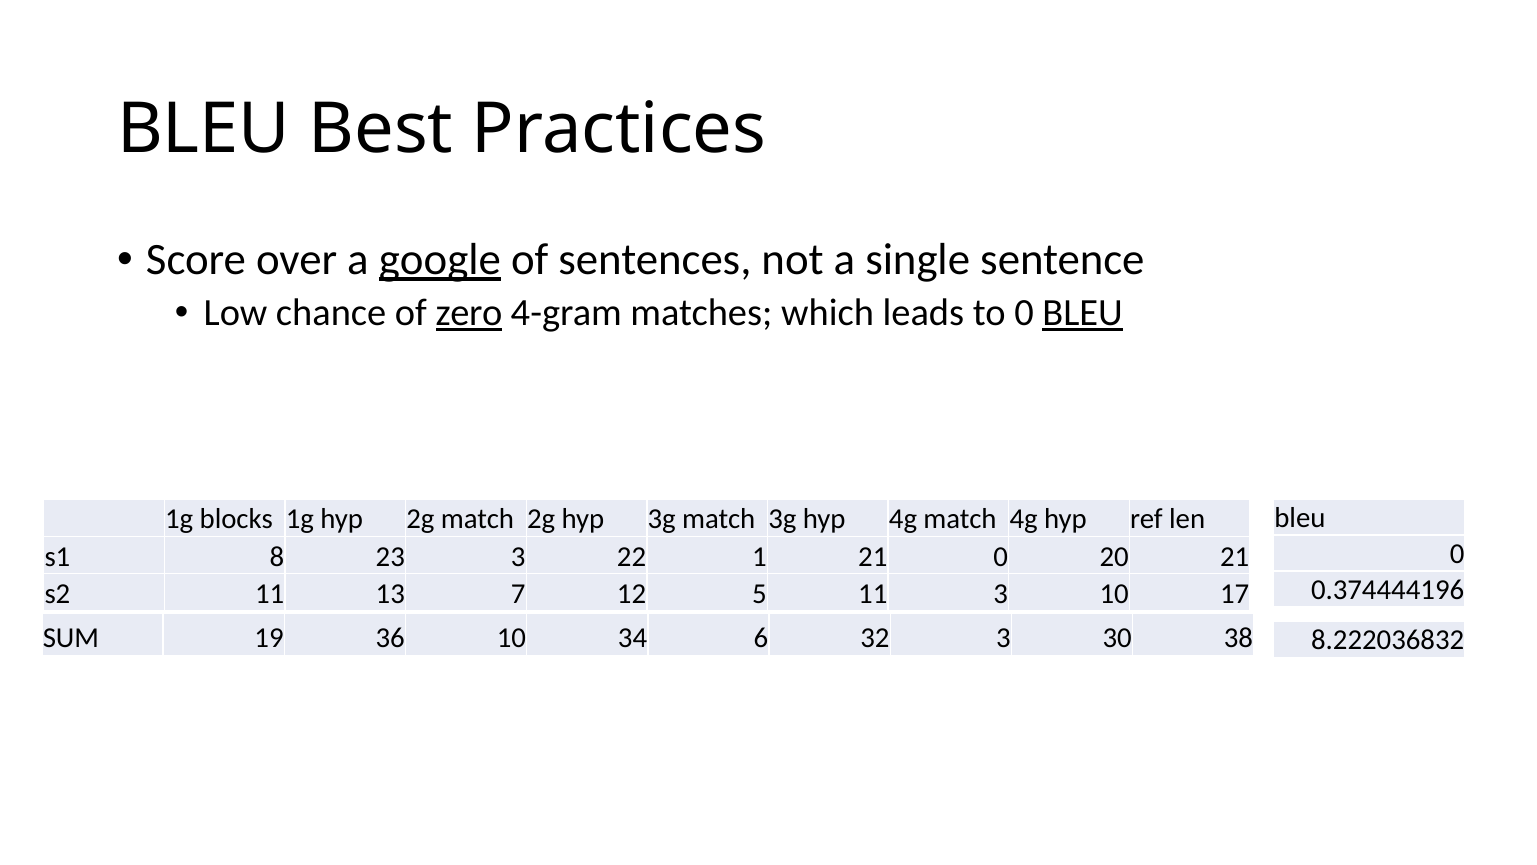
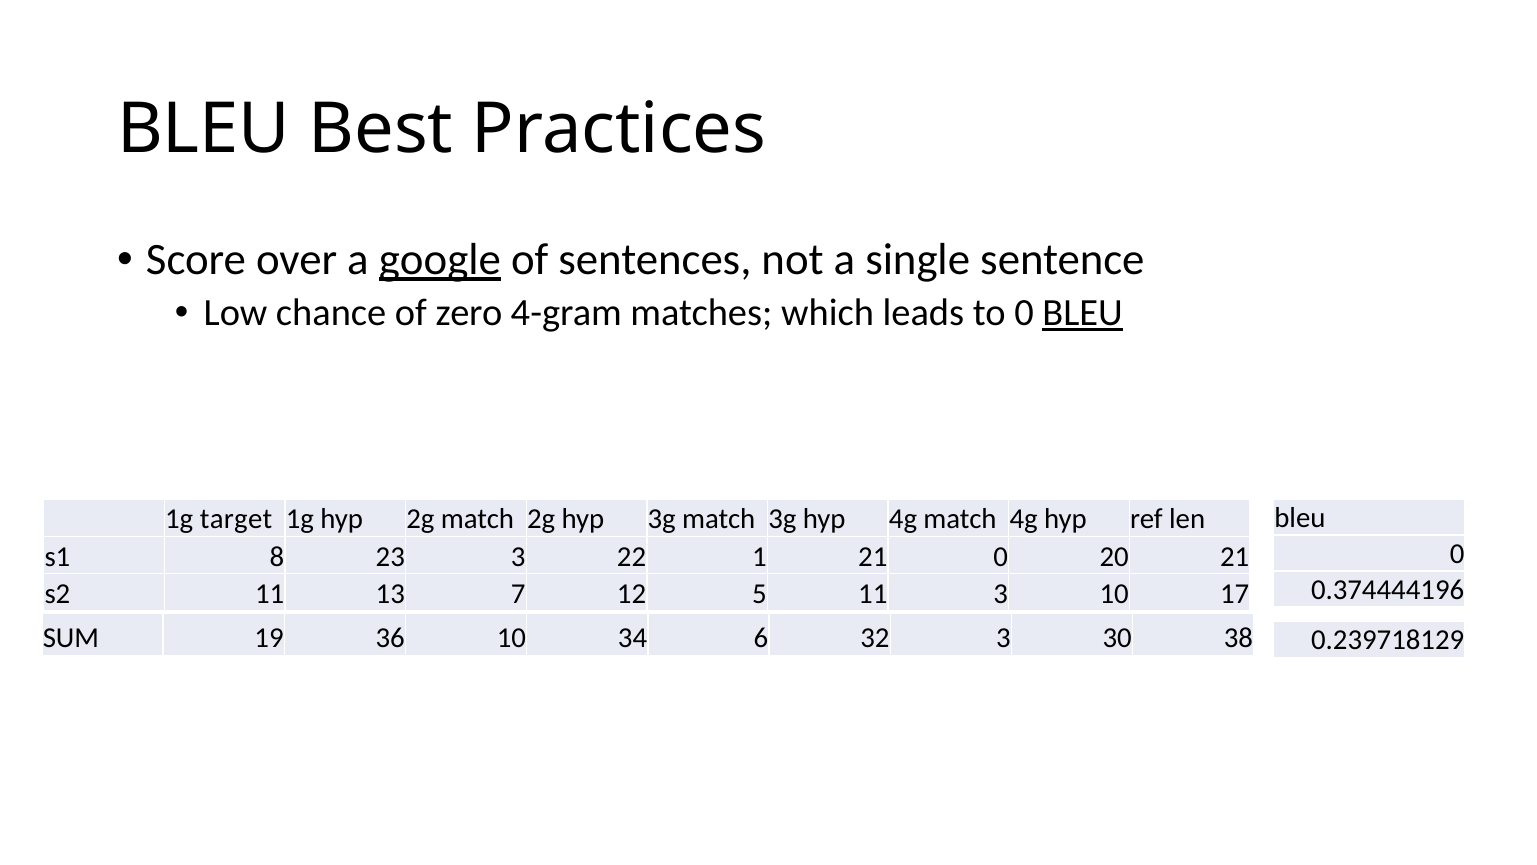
zero underline: present -> none
blocks: blocks -> target
8.222036832: 8.222036832 -> 0.239718129
